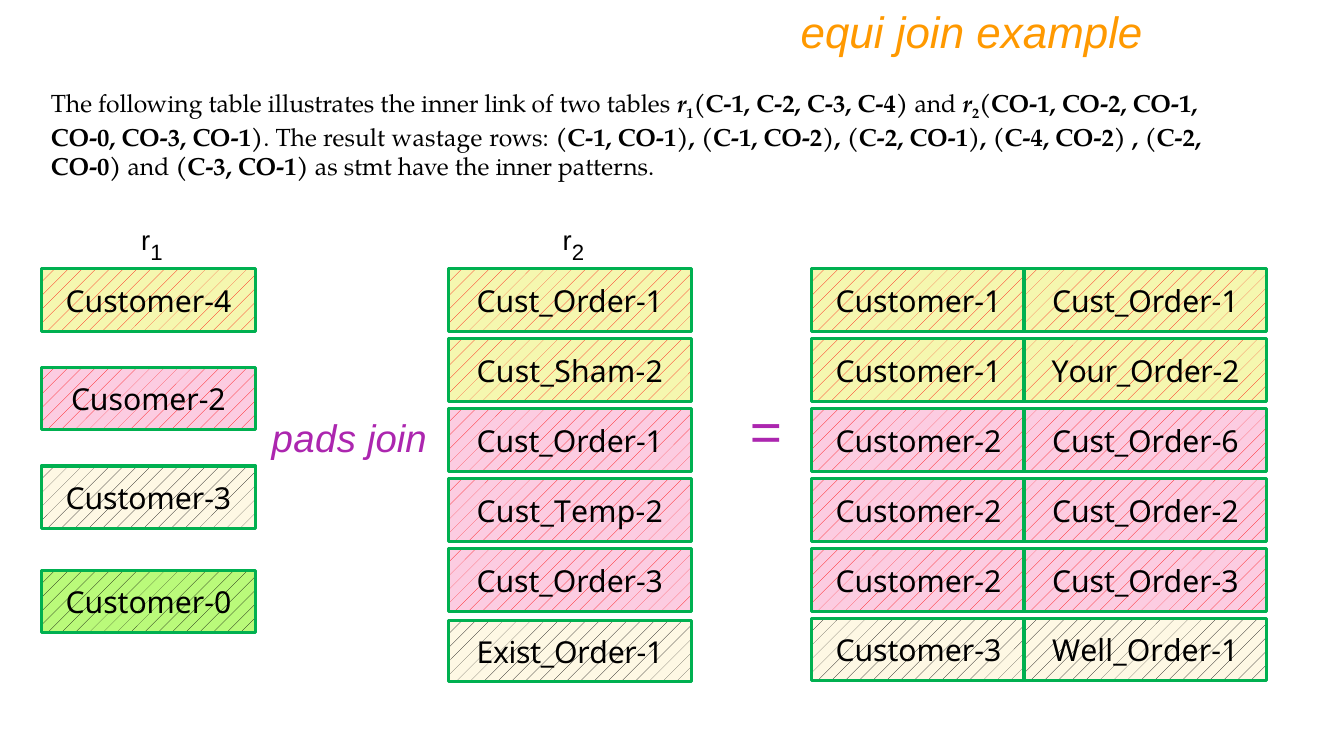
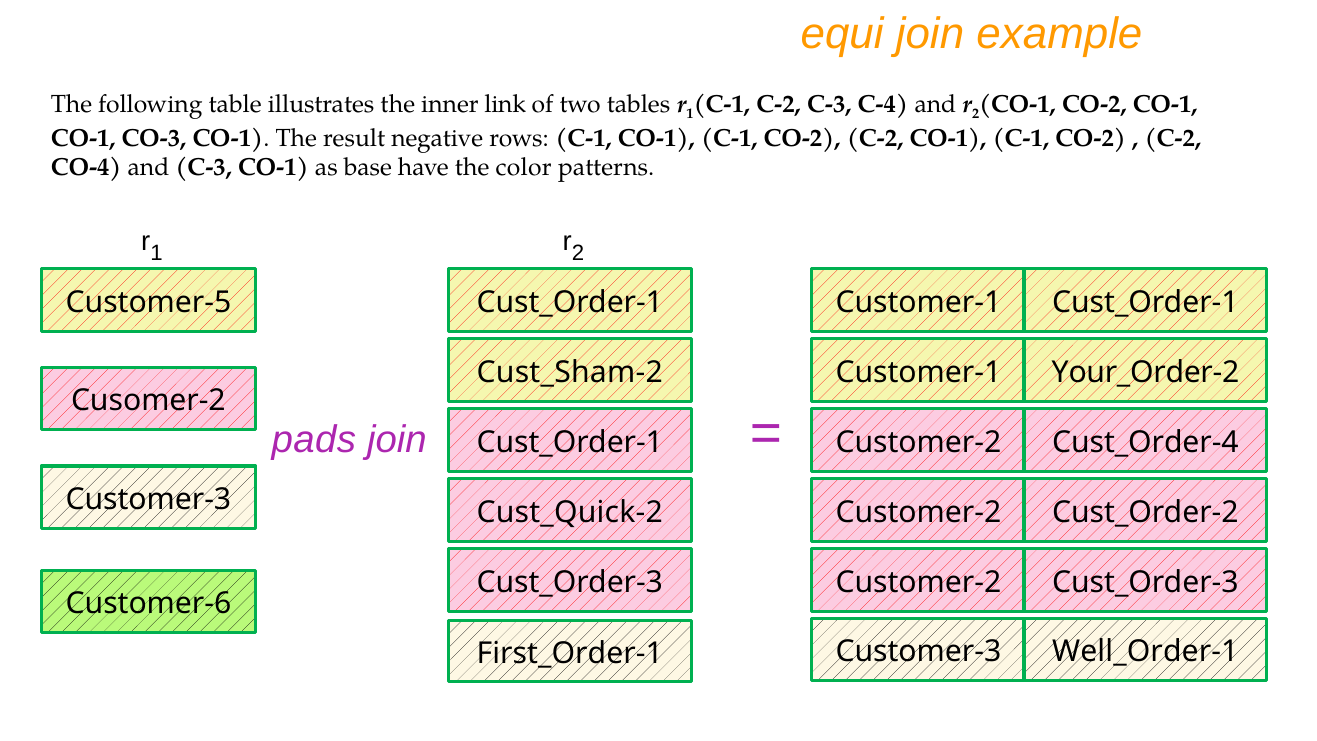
CO-0 at (83, 138): CO-0 -> CO-1
wastage: wastage -> negative
C-2 CO-1 C-4: C-4 -> C-1
CO-0 at (86, 168): CO-0 -> CO-4
stmt: stmt -> base
have the inner: inner -> color
Customer-4: Customer-4 -> Customer-5
Cust_Order-6: Cust_Order-6 -> Cust_Order-4
Cust_Temp-2: Cust_Temp-2 -> Cust_Quick-2
Customer-0: Customer-0 -> Customer-6
Exist_Order-1: Exist_Order-1 -> First_Order-1
